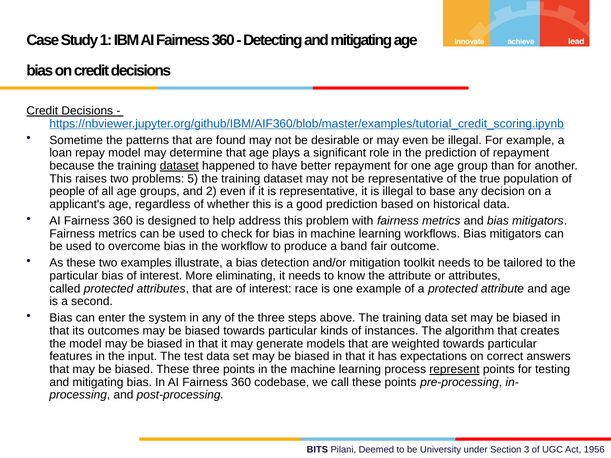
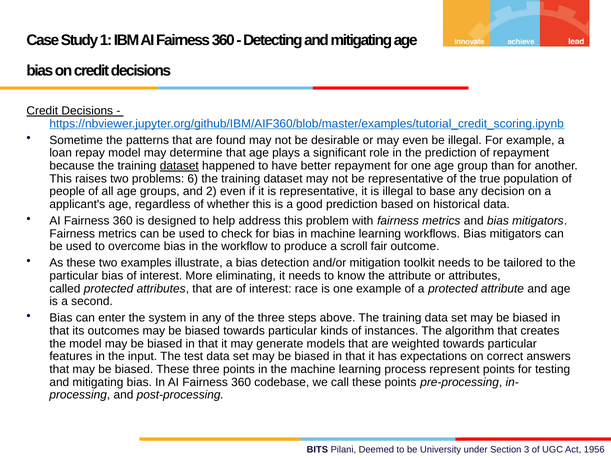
5: 5 -> 6
band: band -> scroll
represent underline: present -> none
